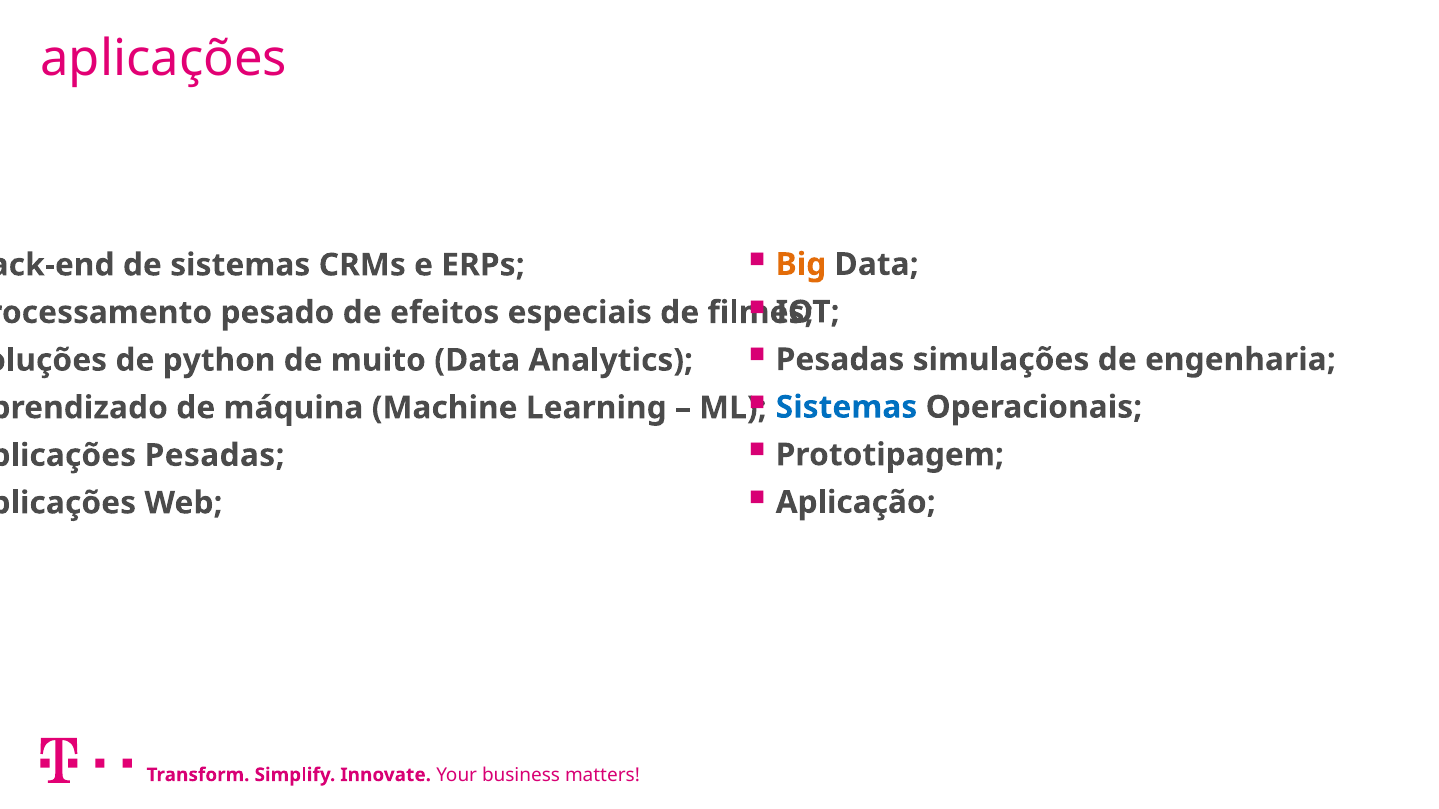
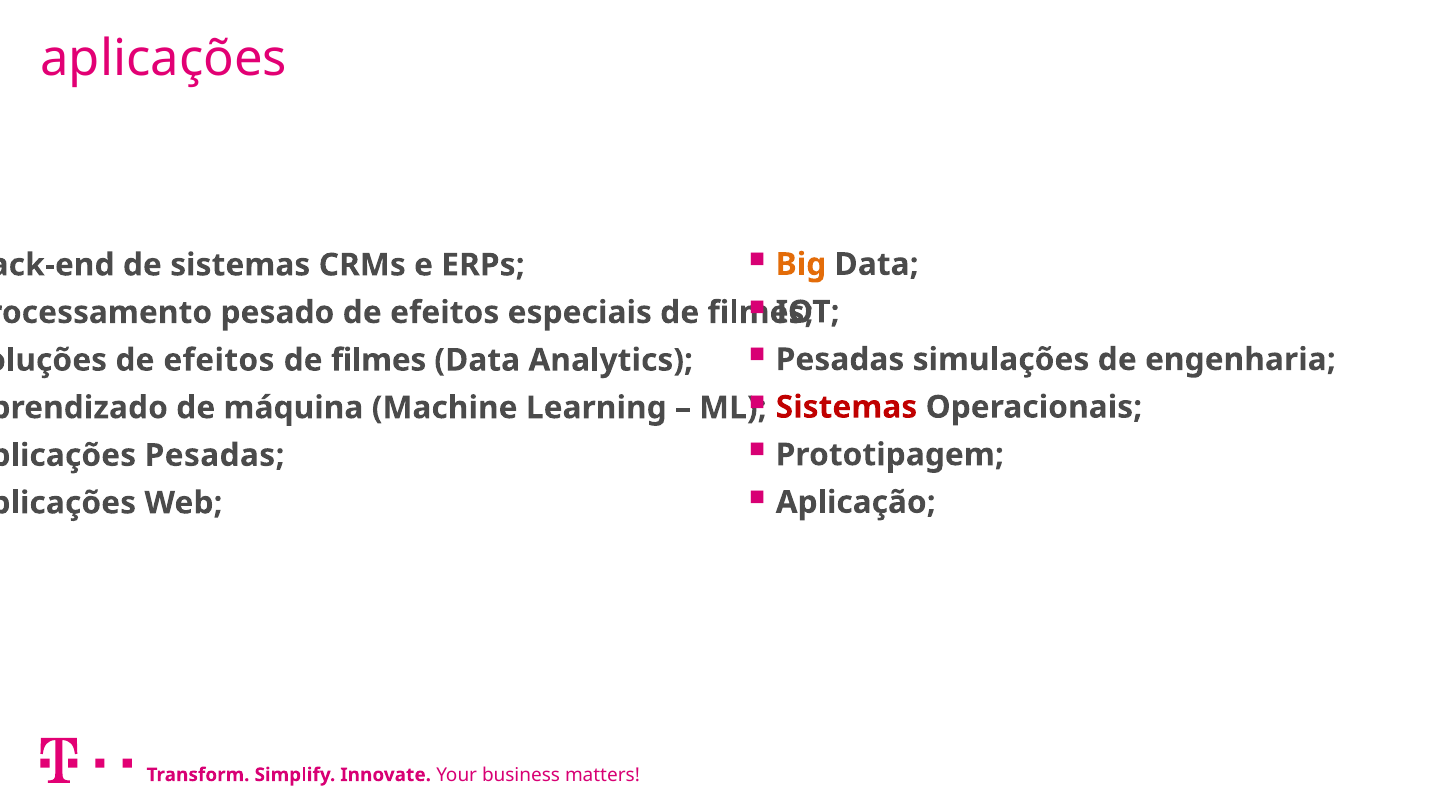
python at (219, 360): python -> efeitos
muito at (378, 360): muito -> filmes
Sistemas at (846, 407) colour: blue -> red
